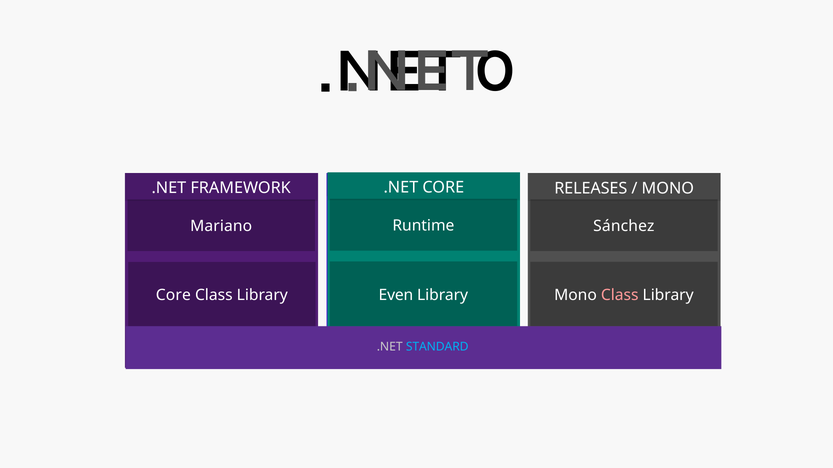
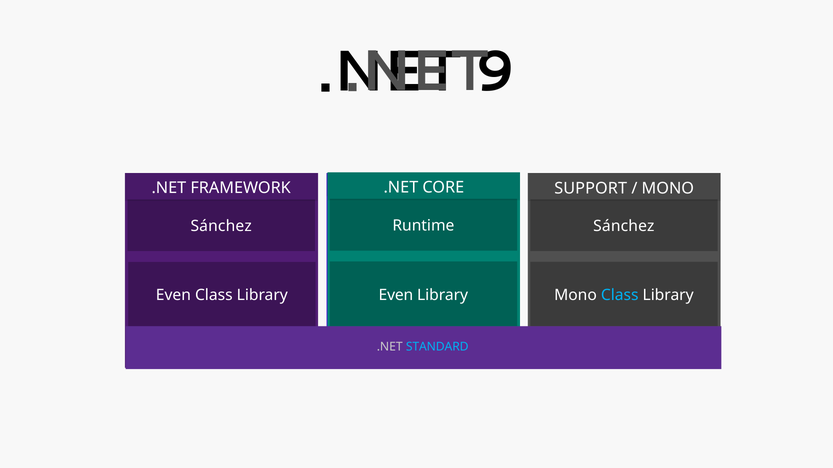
0: 0 -> 9
RELEASES: RELEASES -> SUPPORT
Mariano at (221, 227): Mariano -> Sánchez
Core at (173, 296): Core -> Even
Class at (620, 295) colour: pink -> light blue
